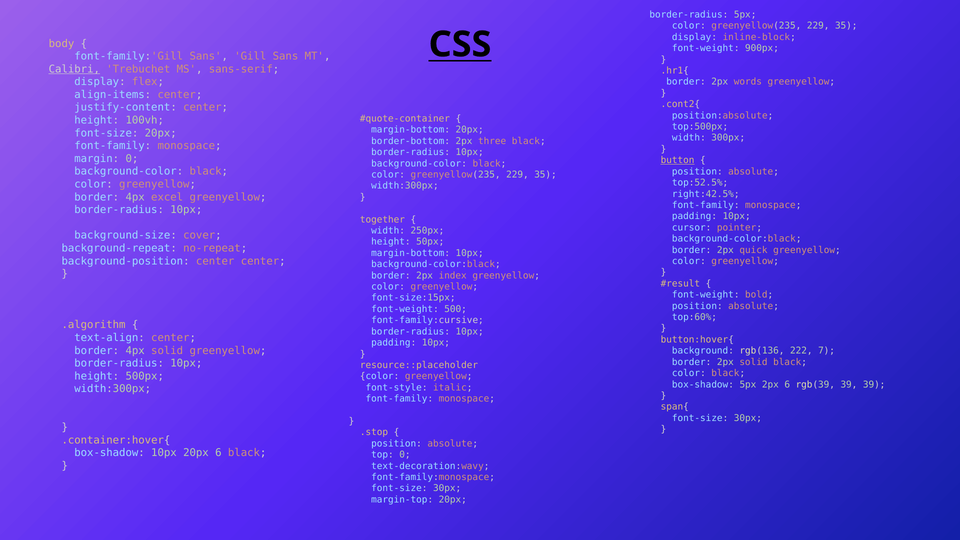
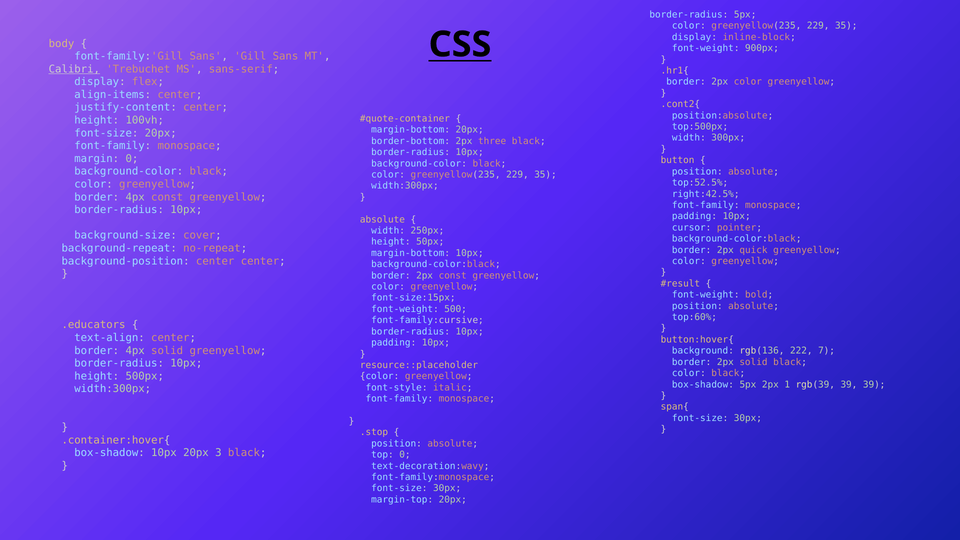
2px words: words -> color
button underline: present -> none
4px excel: excel -> const
together at (382, 219): together -> absolute
2px index: index -> const
.algorithm: .algorithm -> .educators
2px 6: 6 -> 1
20px 6: 6 -> 3
